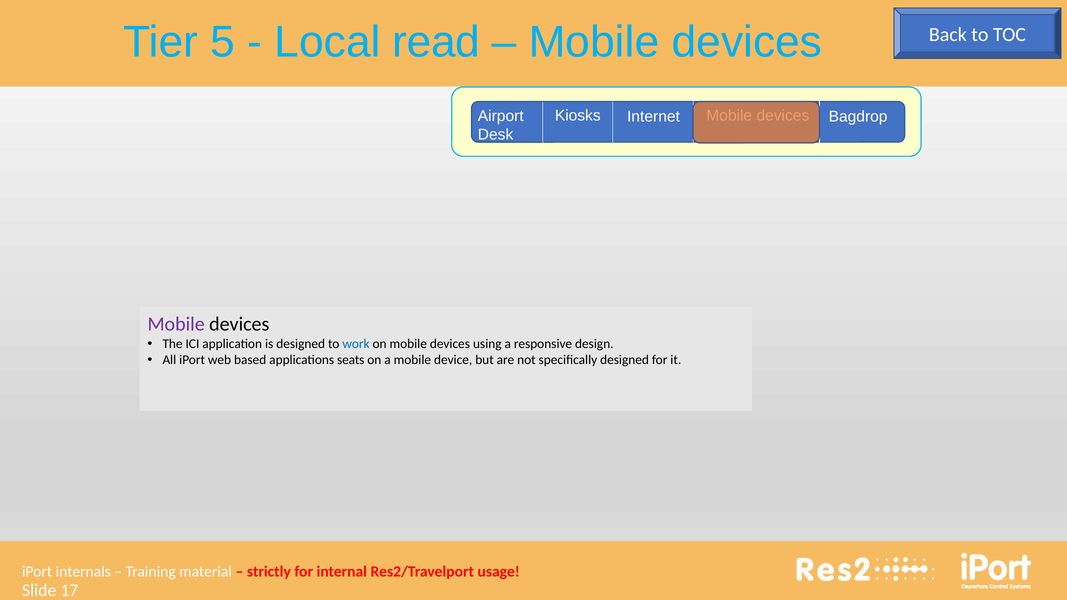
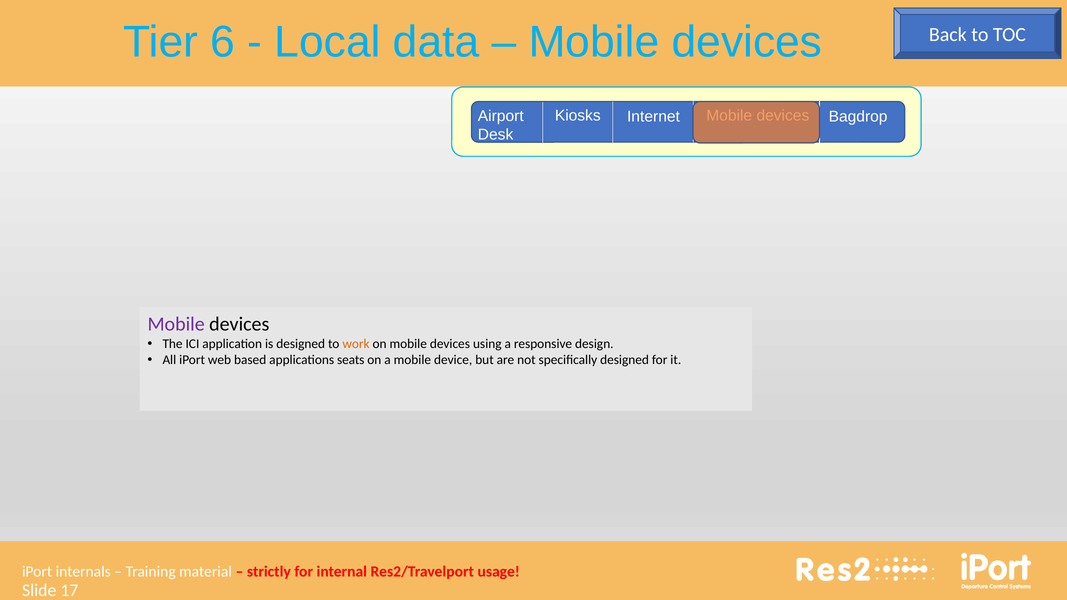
5: 5 -> 6
read: read -> data
work colour: blue -> orange
